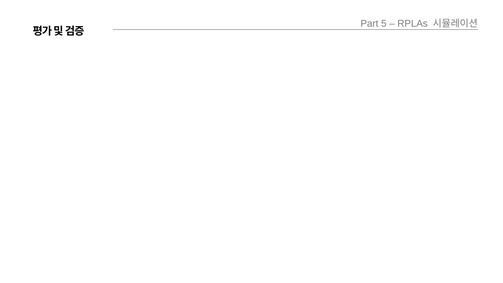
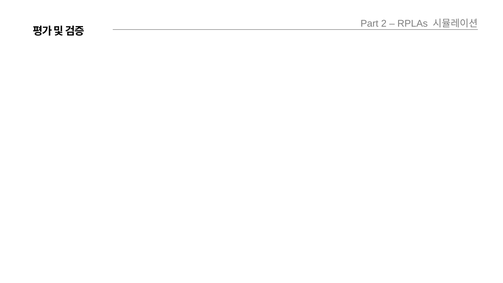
5: 5 -> 2
